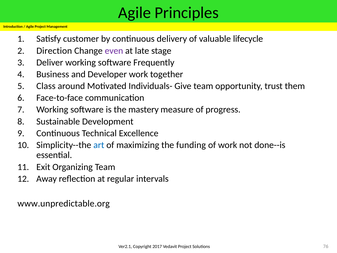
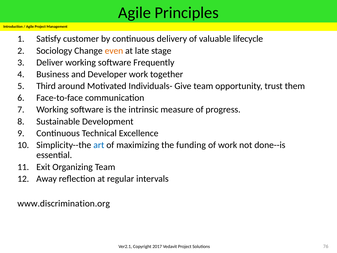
Direction: Direction -> Sociology
even colour: purple -> orange
Class: Class -> Third
mastery: mastery -> intrinsic
www.unpredictable.org: www.unpredictable.org -> www.discrimination.org
